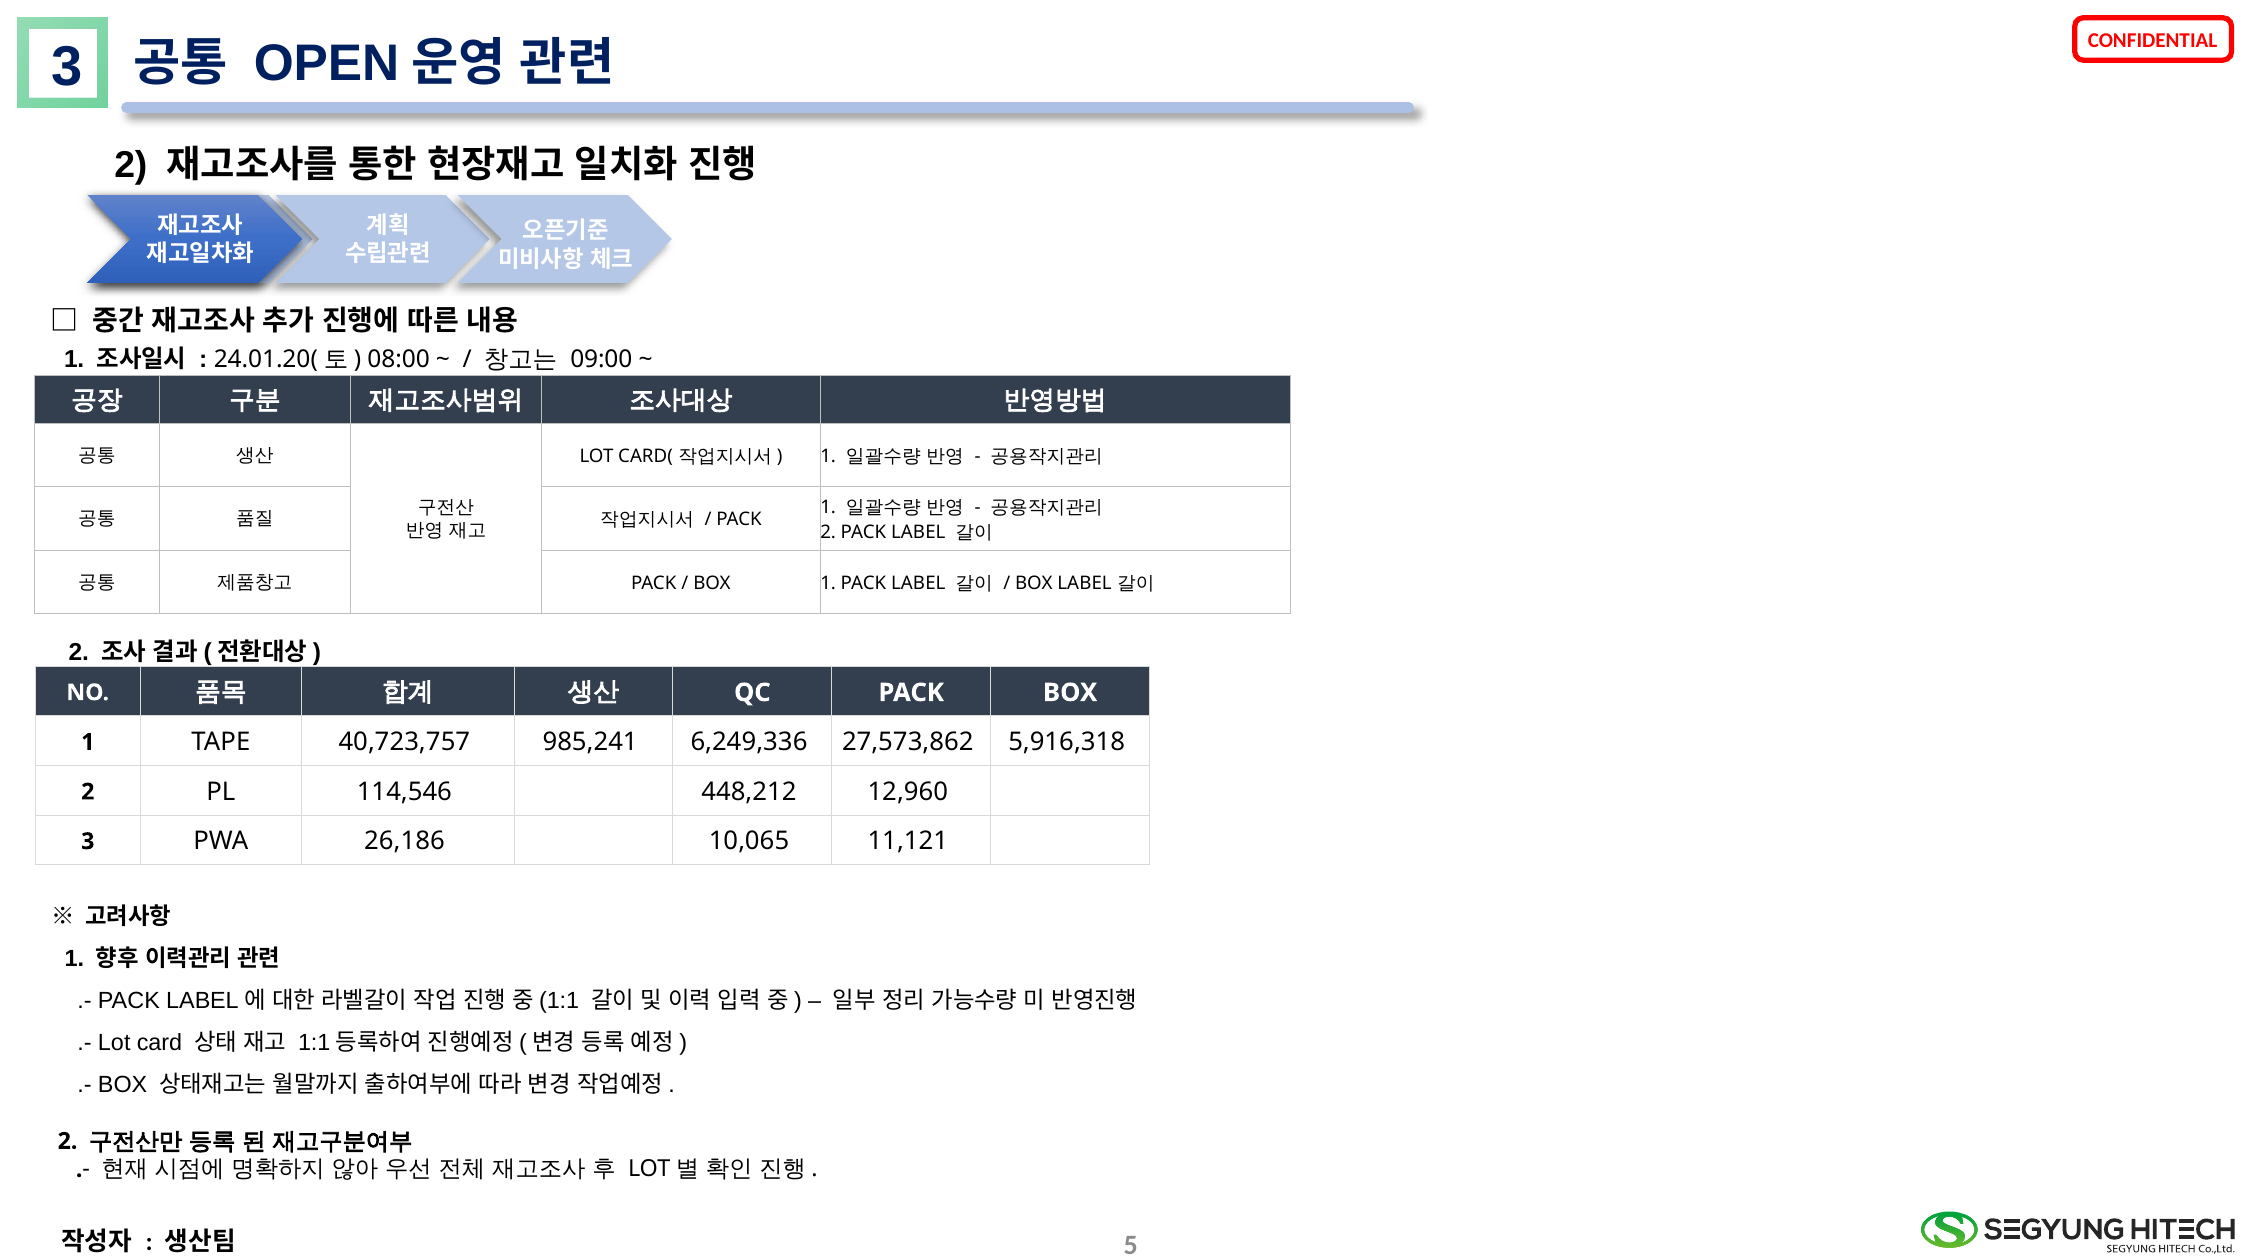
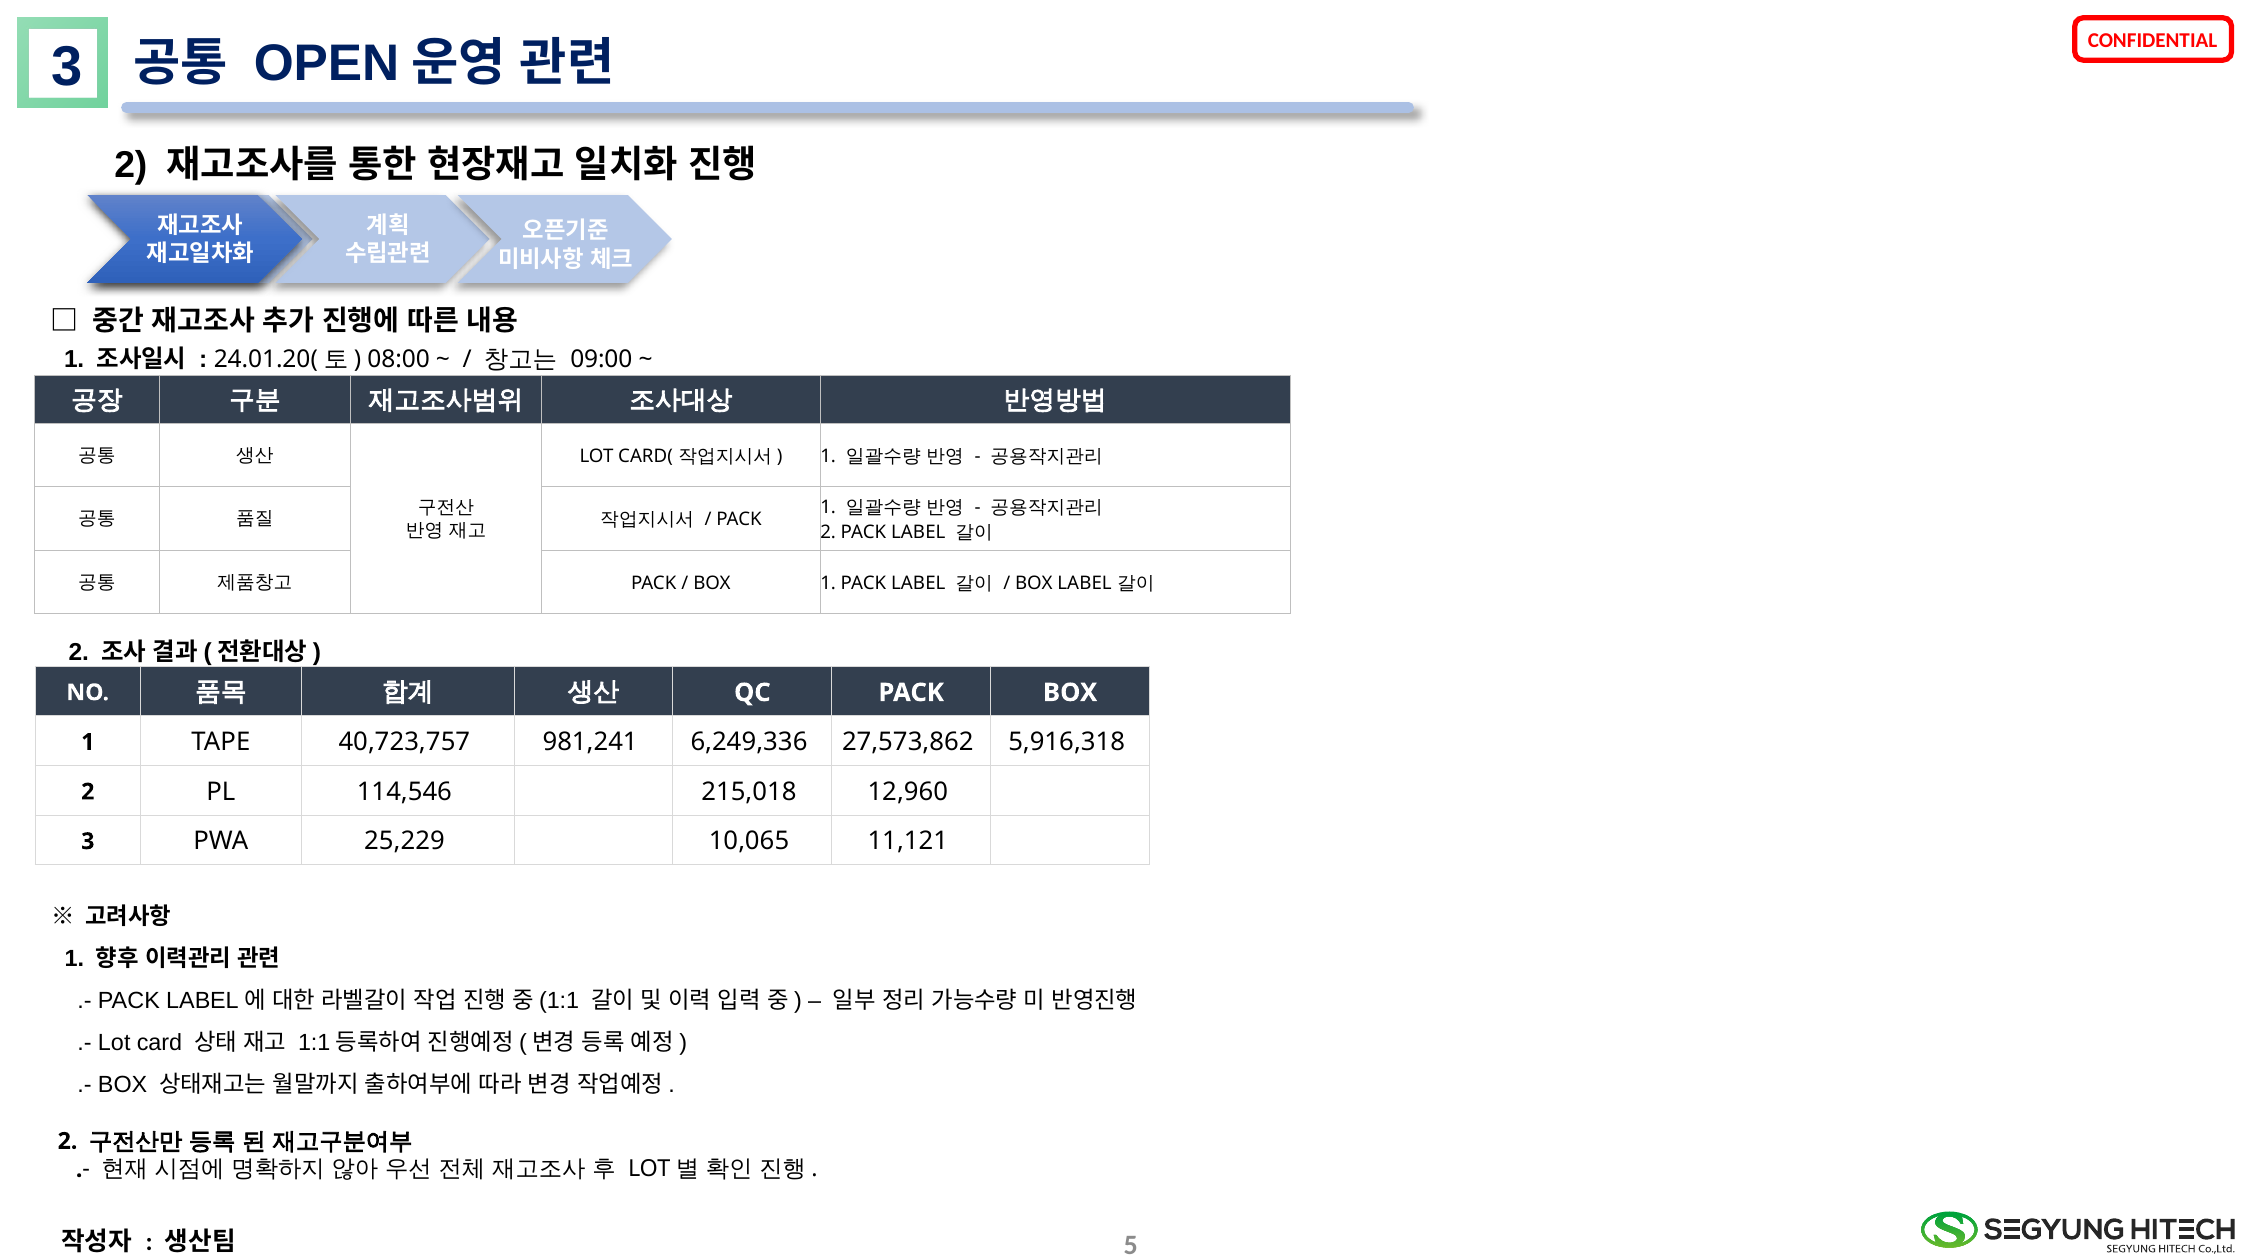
985,241: 985,241 -> 981,241
448,212: 448,212 -> 215,018
26,186: 26,186 -> 25,229
